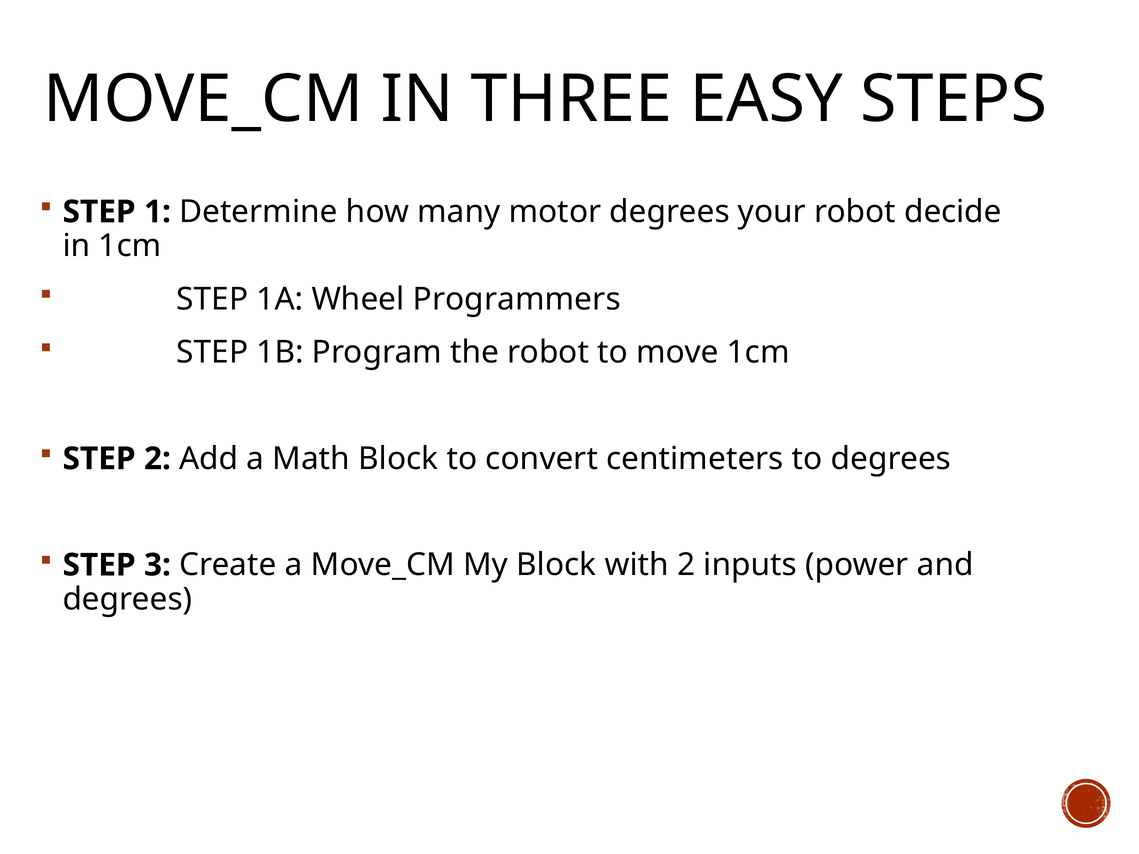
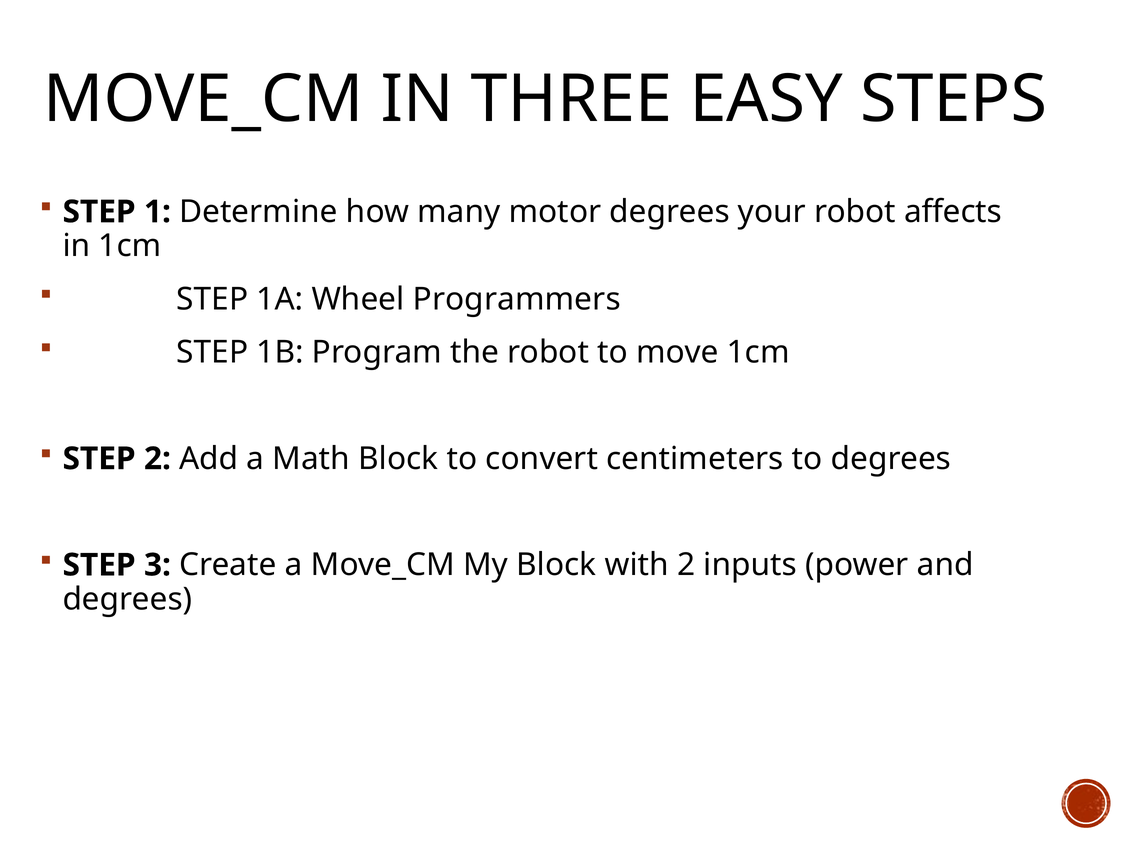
decide: decide -> affects
